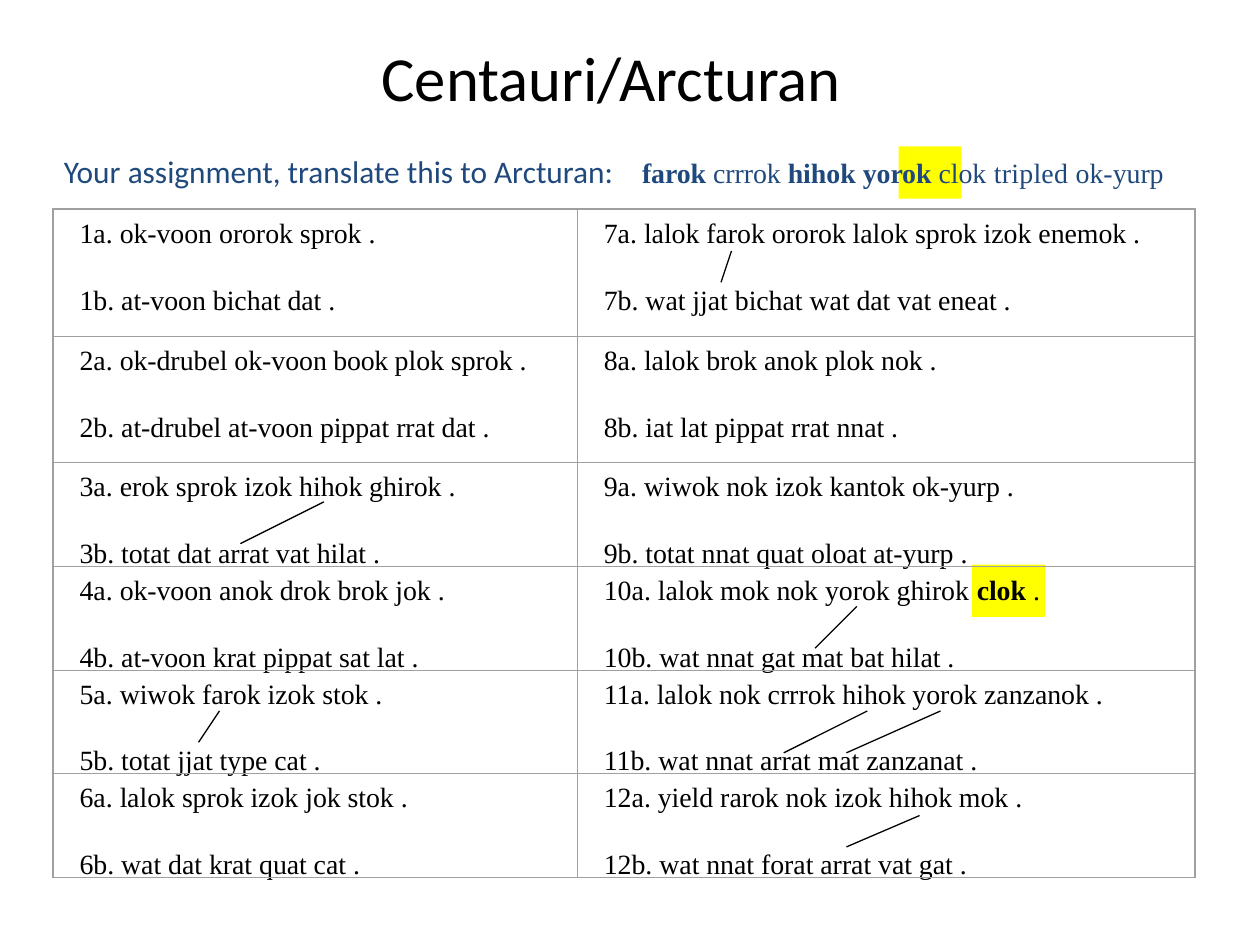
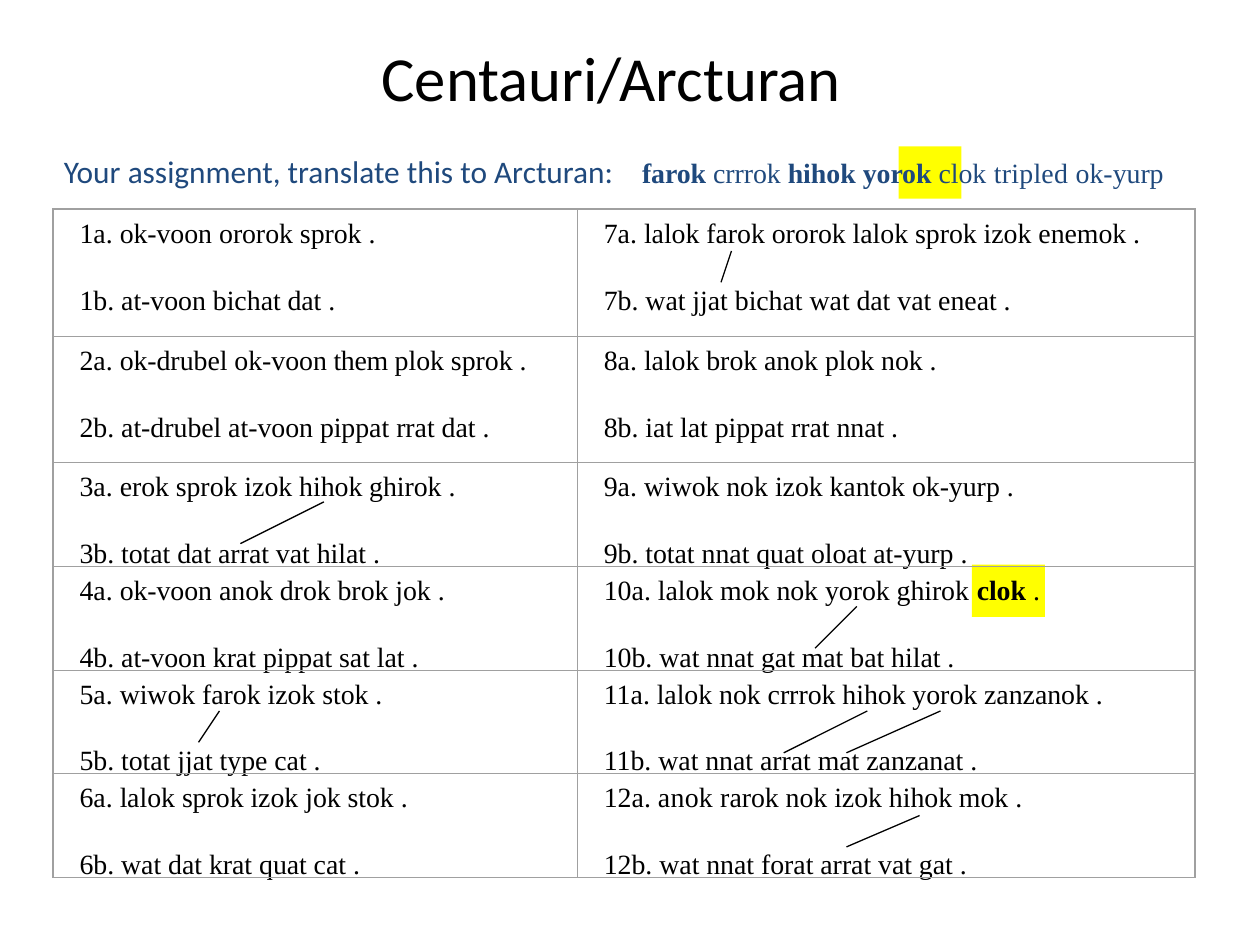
book: book -> them
12a yield: yield -> anok
